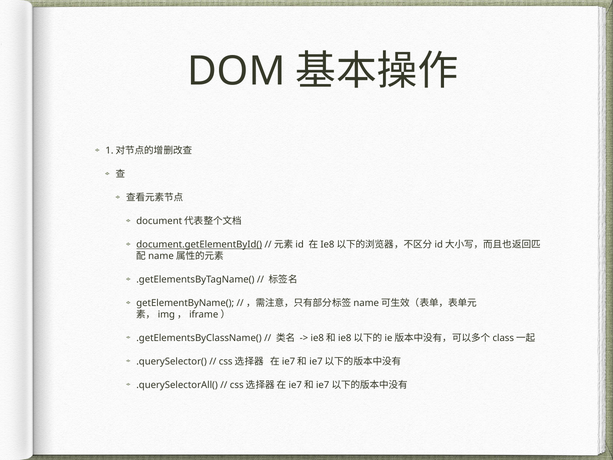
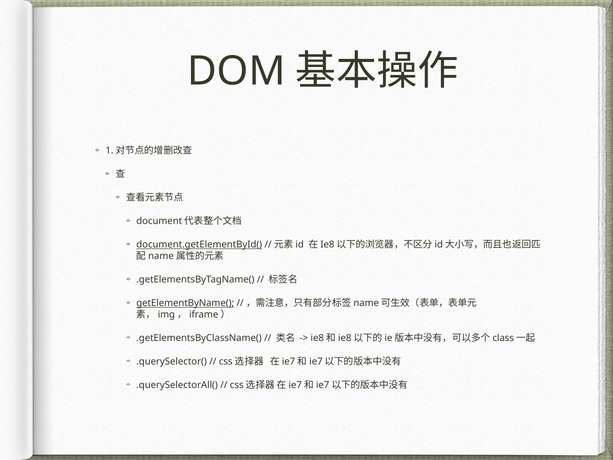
getElementByName( underline: none -> present
